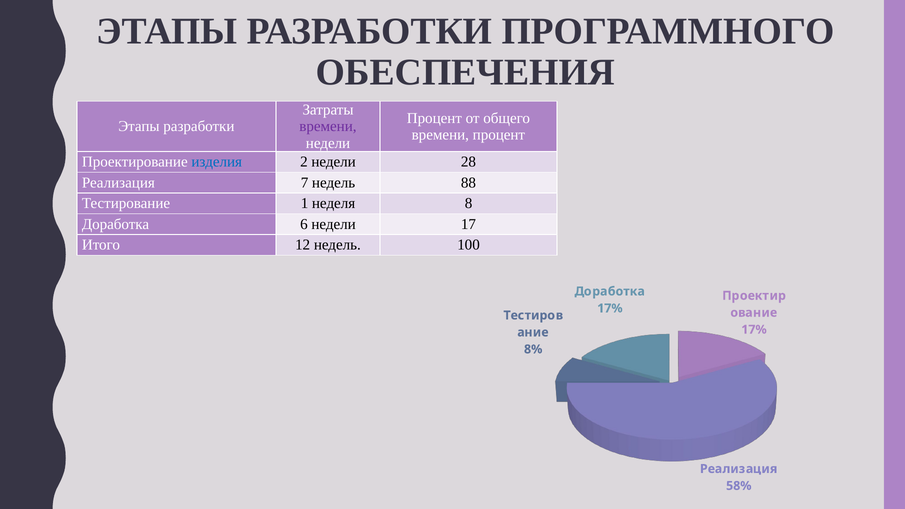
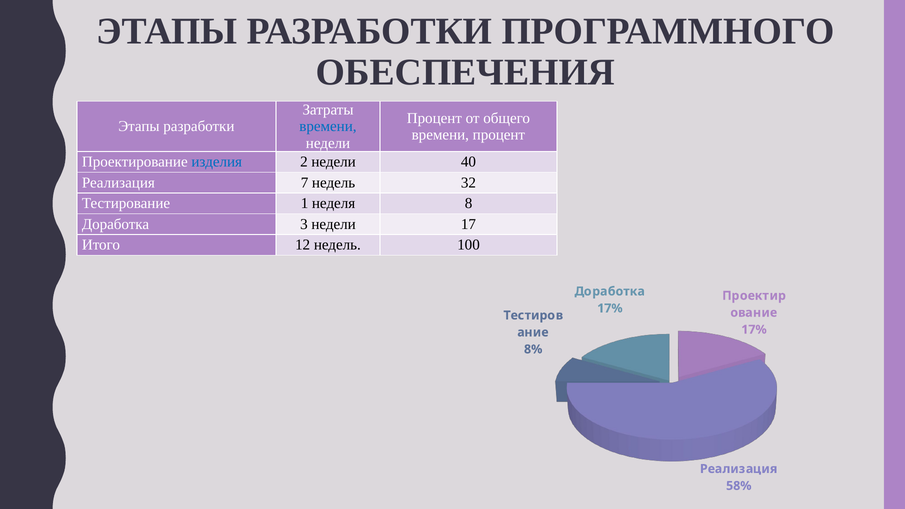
времени at (328, 126) colour: purple -> blue
28: 28 -> 40
88: 88 -> 32
6: 6 -> 3
